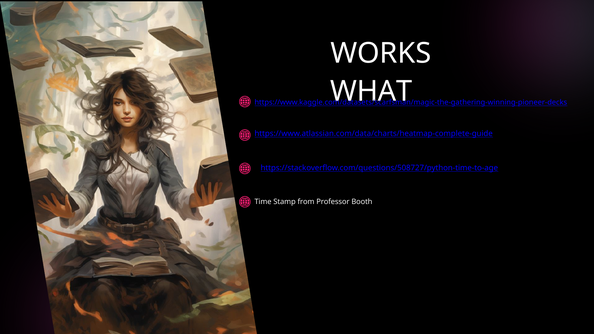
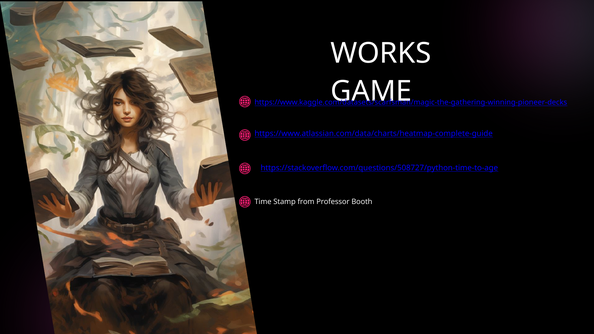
WHAT: WHAT -> GAME
